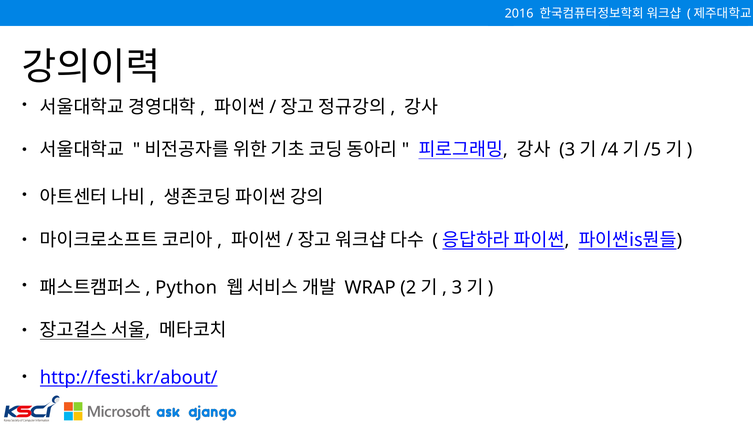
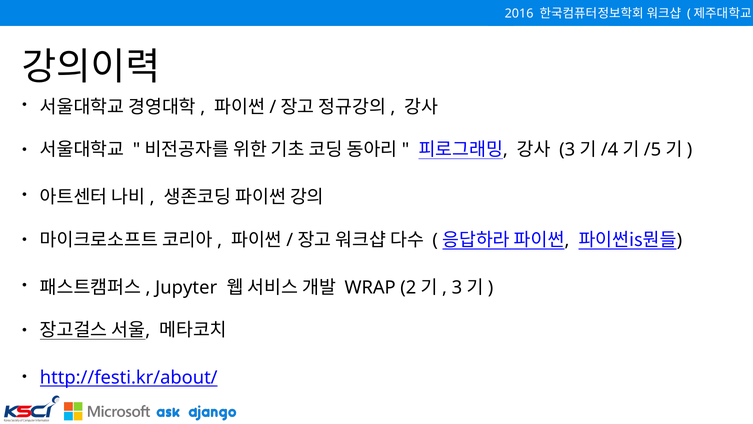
Python: Python -> Jupyter
